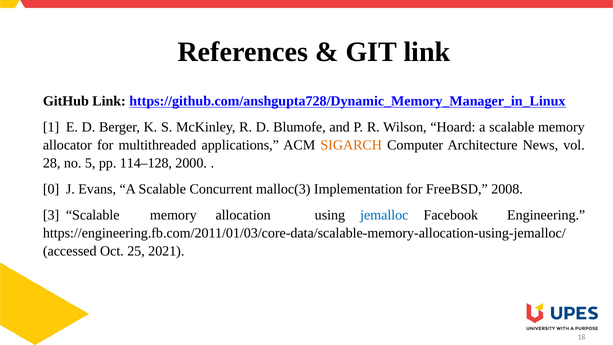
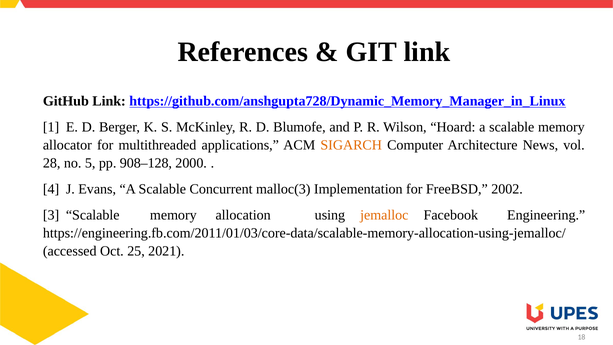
114–128: 114–128 -> 908–128
0: 0 -> 4
2008: 2008 -> 2002
jemalloc colour: blue -> orange
